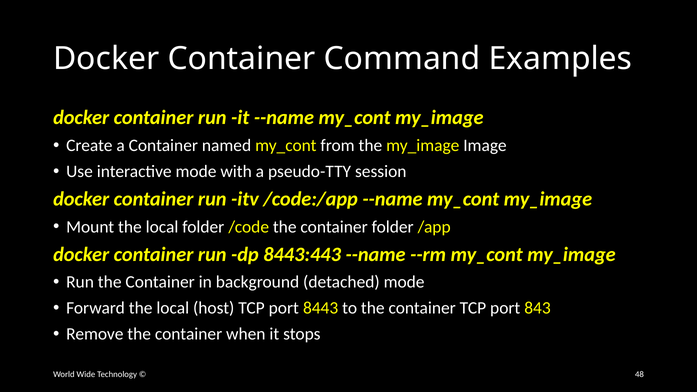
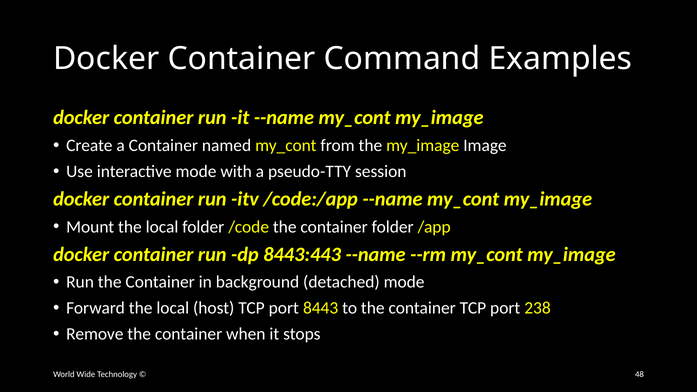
843: 843 -> 238
